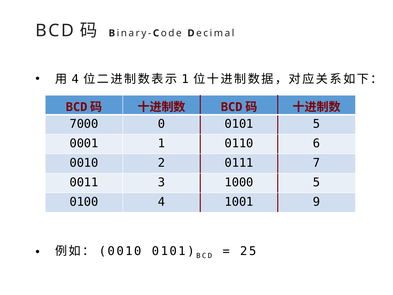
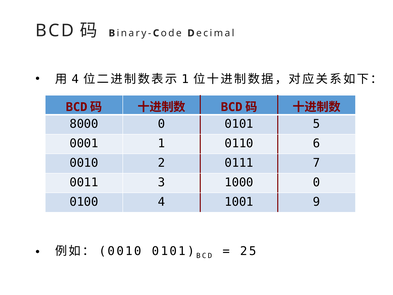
7000: 7000 -> 8000
1000 5: 5 -> 0
